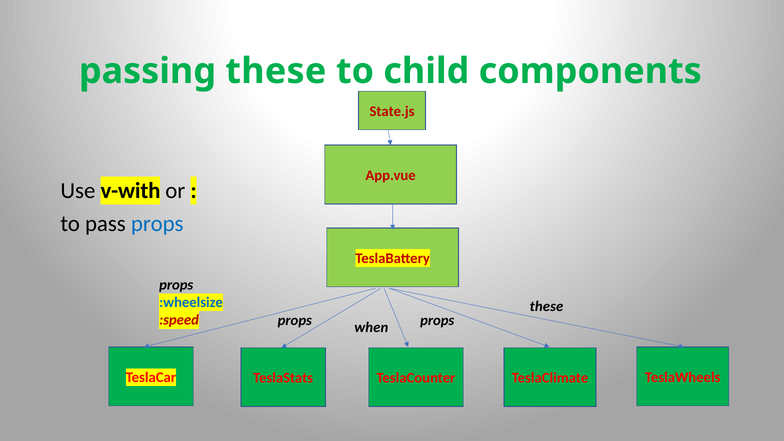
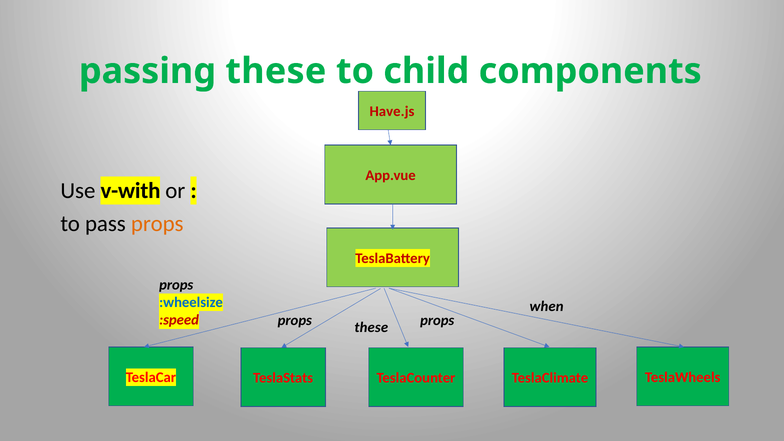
State.js: State.js -> Have.js
props at (157, 224) colour: blue -> orange
these at (546, 307): these -> when
props when: when -> these
